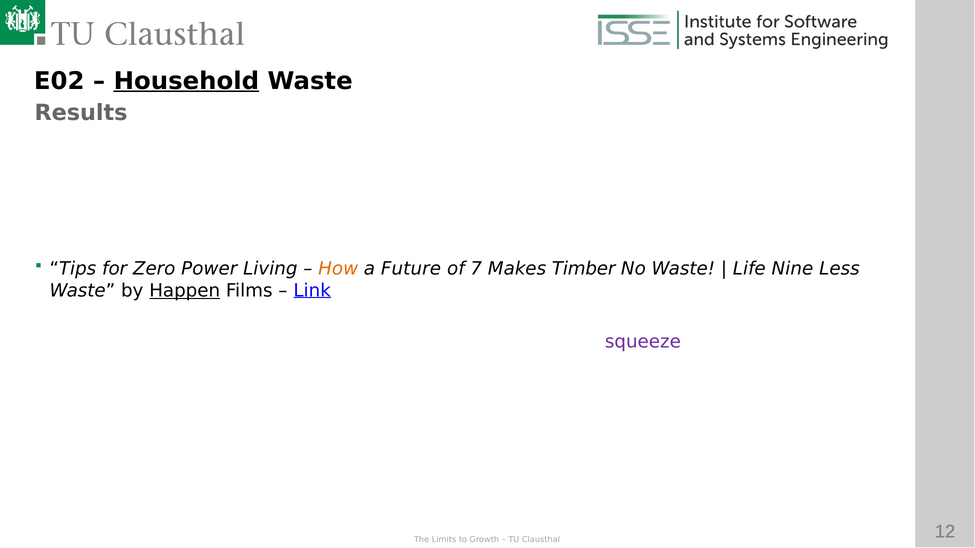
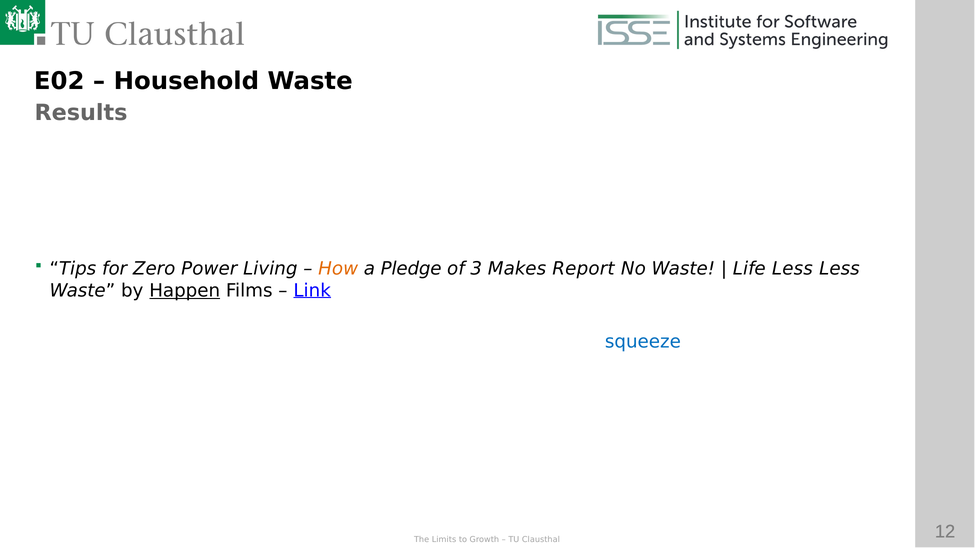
Household underline: present -> none
Future: Future -> Pledge
7: 7 -> 3
Timber: Timber -> Report
Life Nine: Nine -> Less
squeeze colour: purple -> blue
